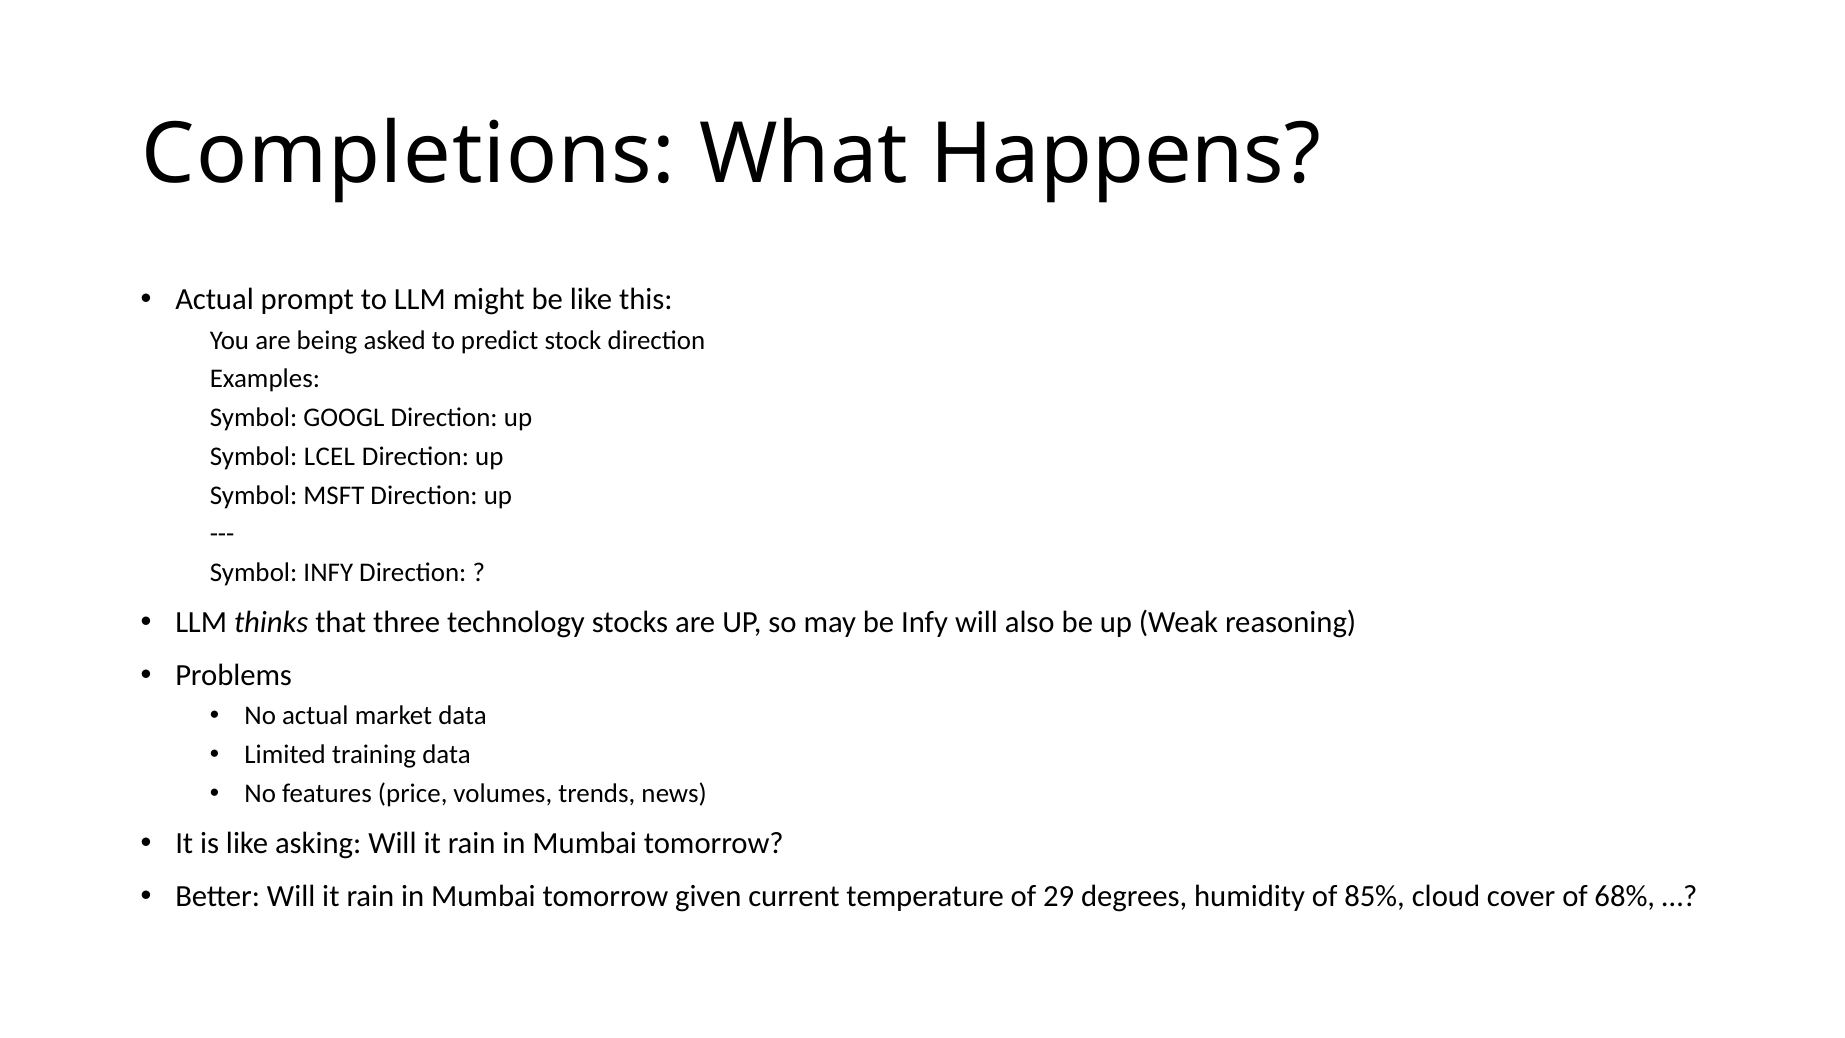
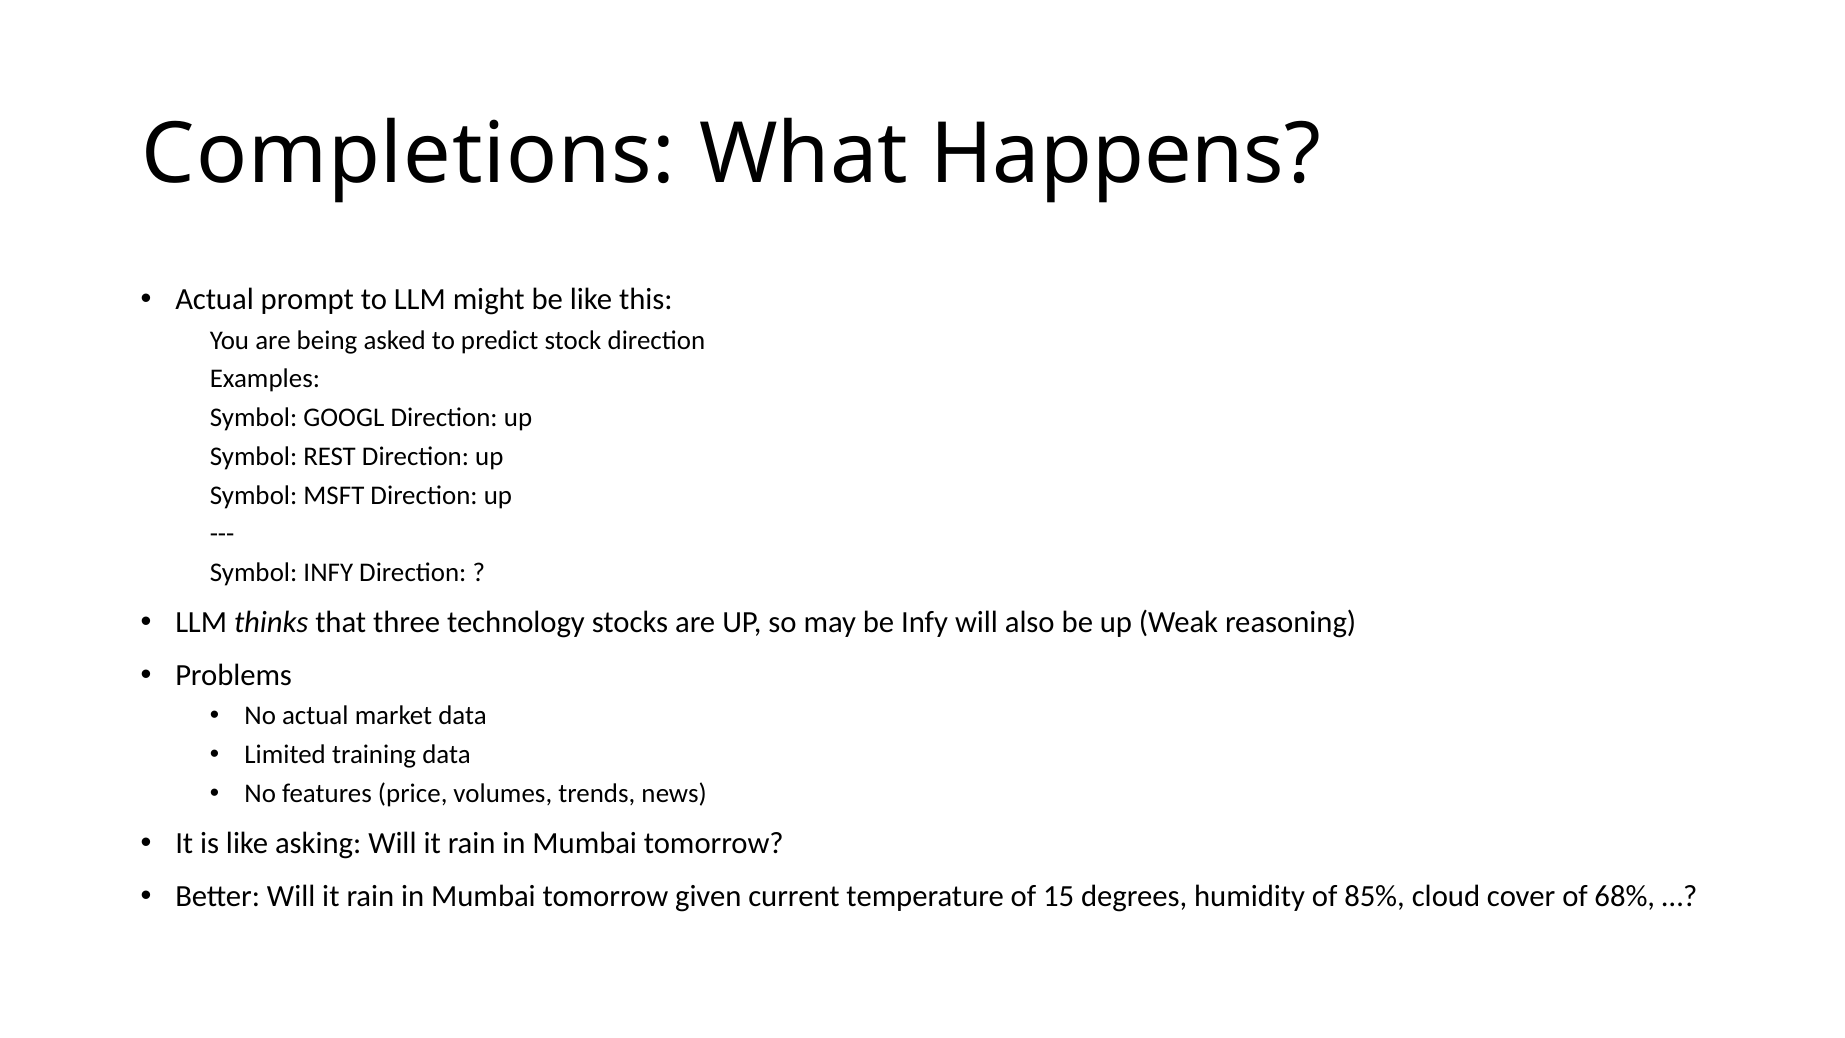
LCEL: LCEL -> REST
29: 29 -> 15
